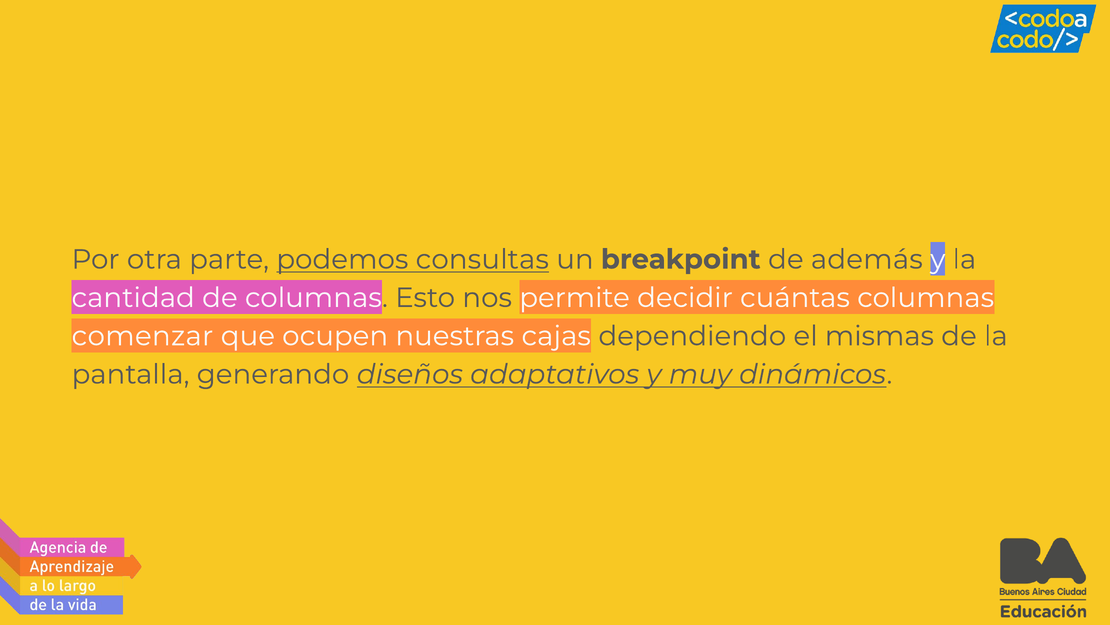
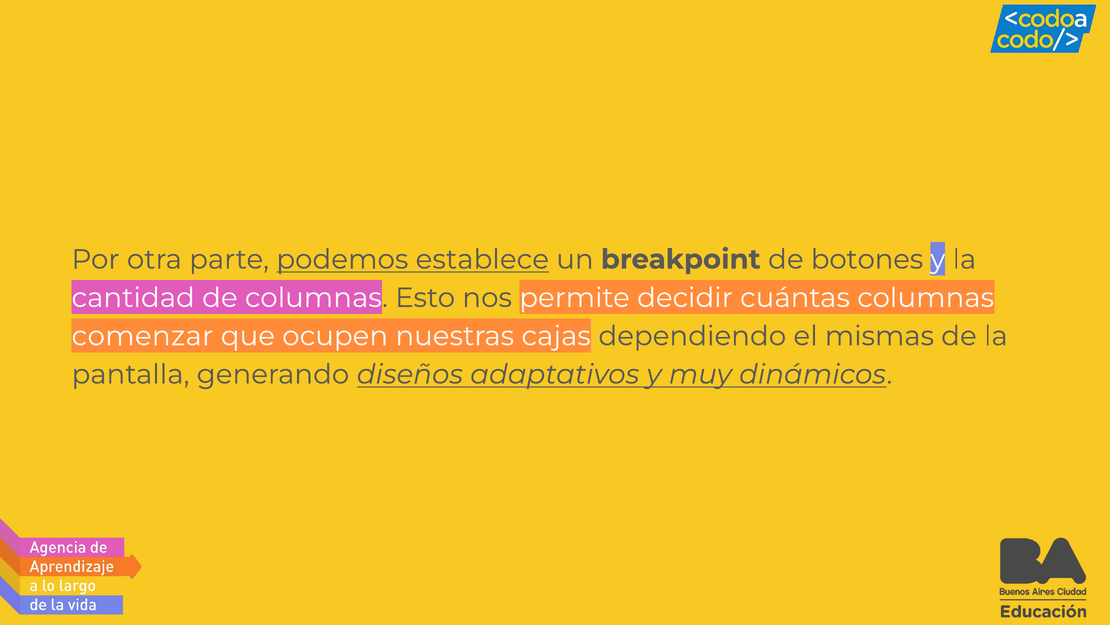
consultas: consultas -> establece
además: además -> botones
